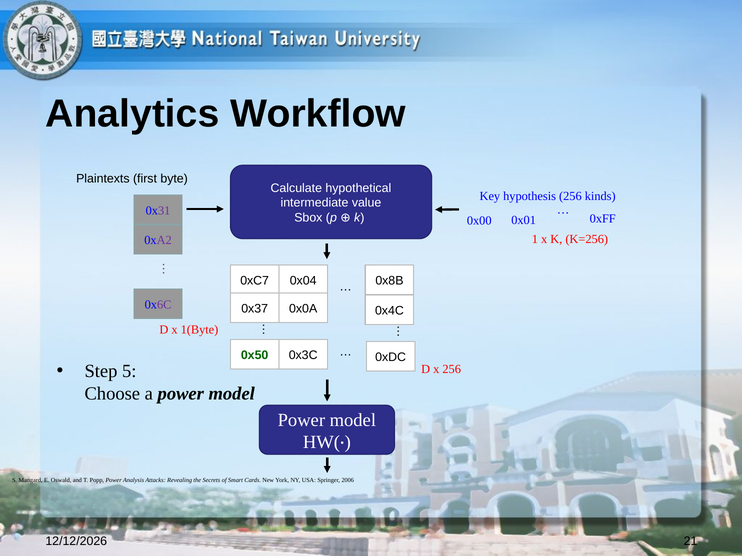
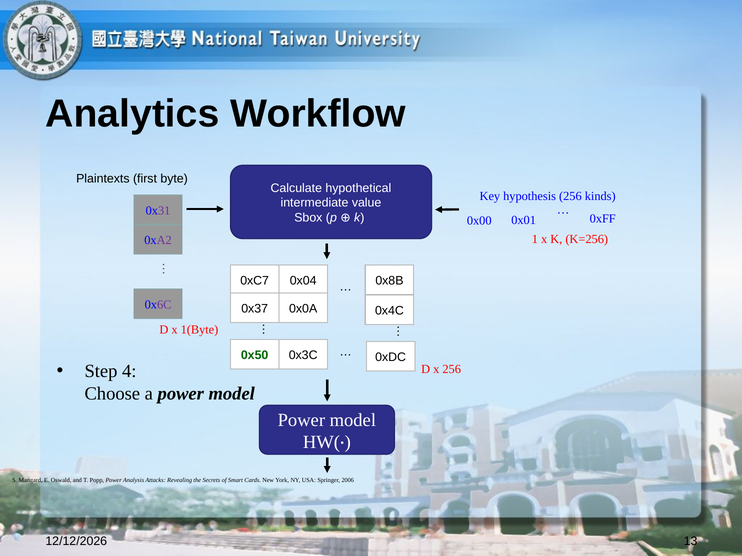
5: 5 -> 4
21: 21 -> 13
